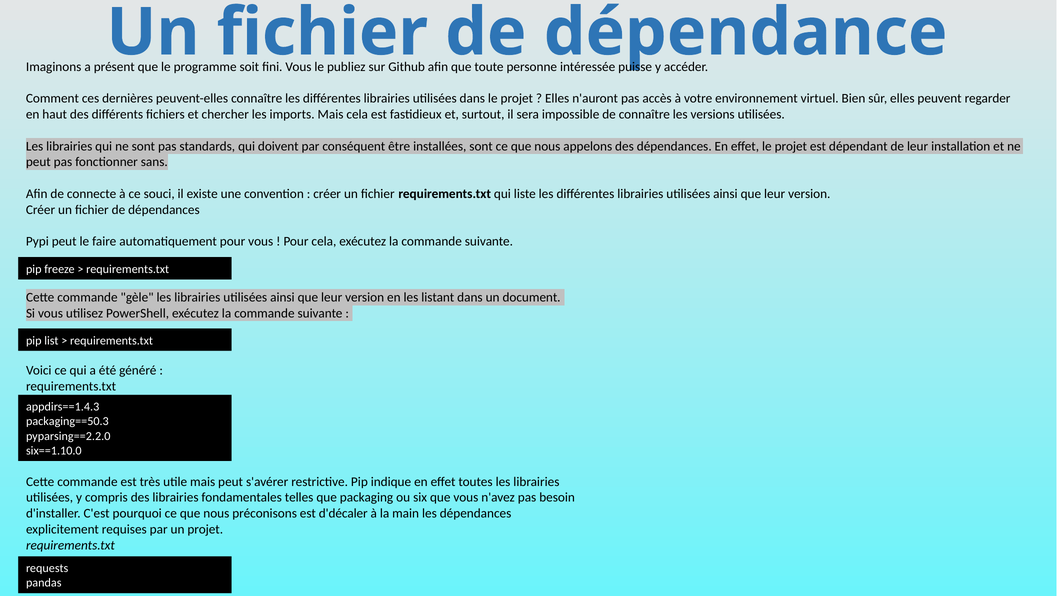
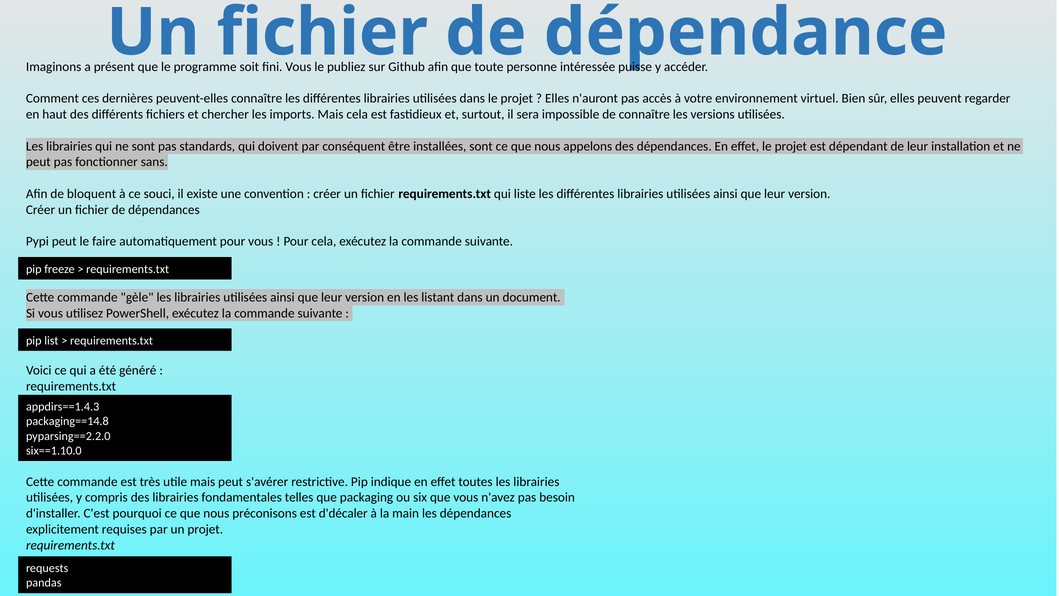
connecte: connecte -> bloquent
packaging==50.3: packaging==50.3 -> packaging==14.8
